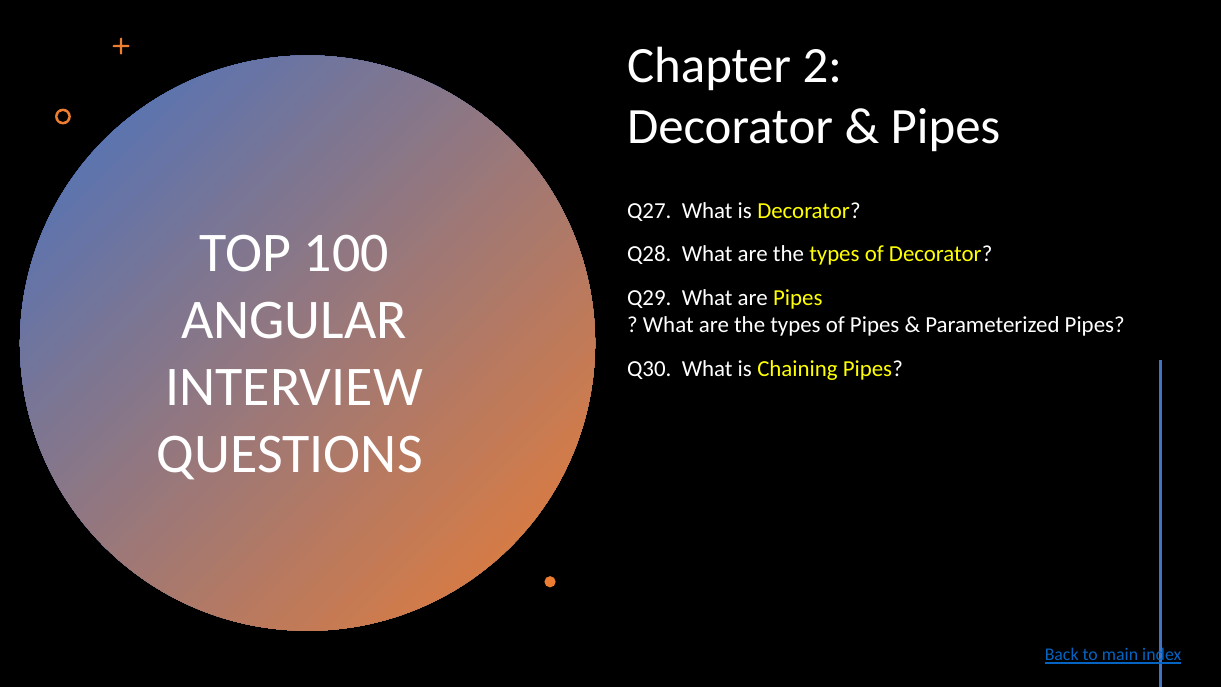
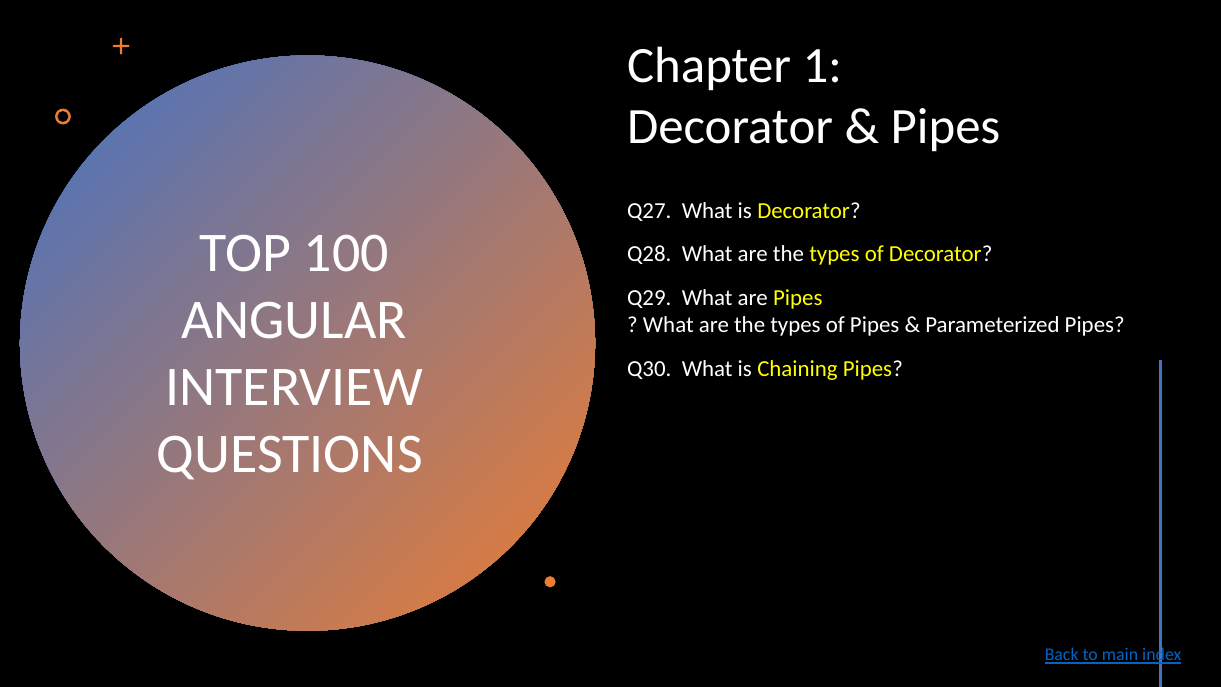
2: 2 -> 1
